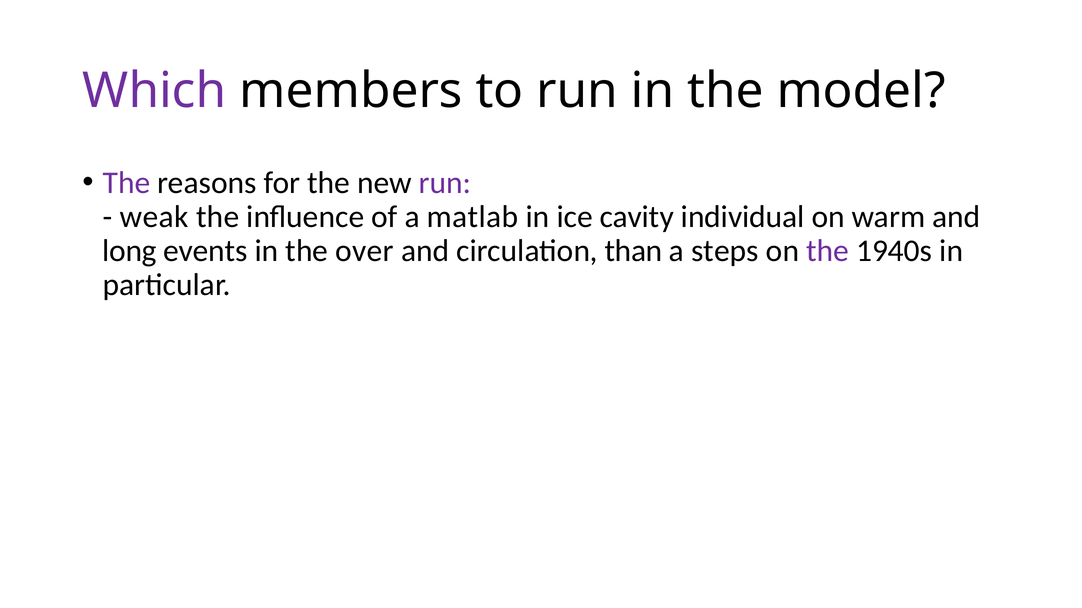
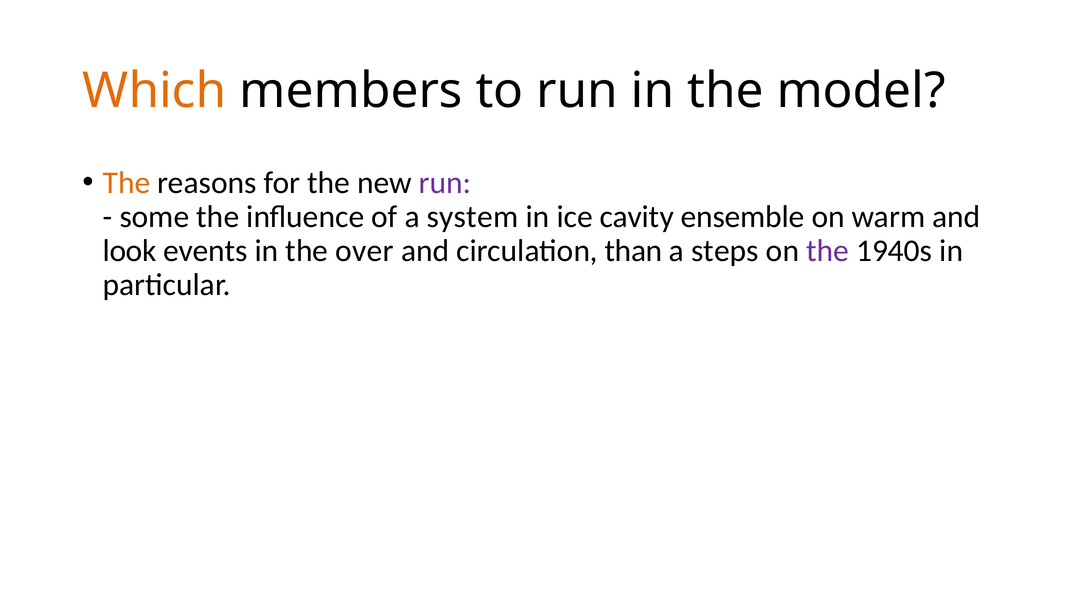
Which colour: purple -> orange
The at (127, 183) colour: purple -> orange
weak: weak -> some
matlab: matlab -> system
individual: individual -> ensemble
long: long -> look
